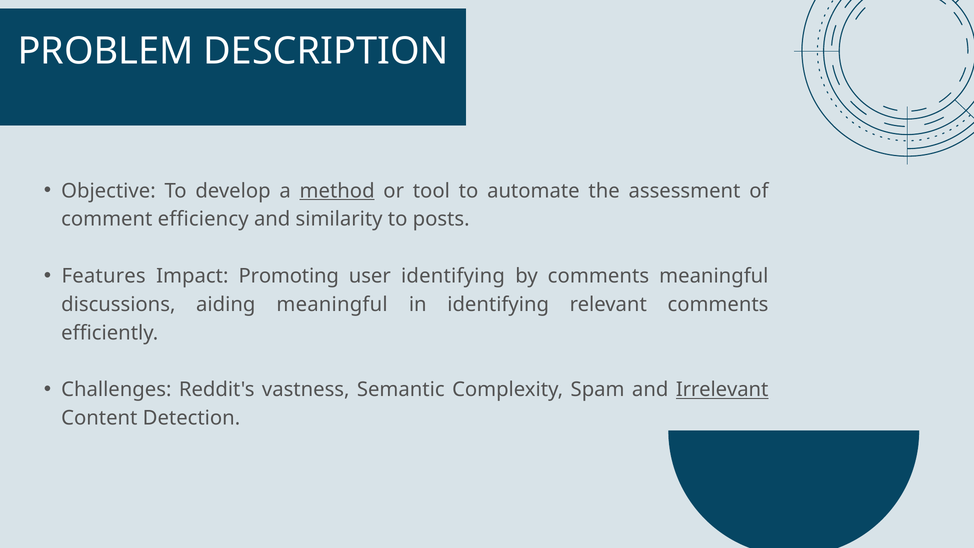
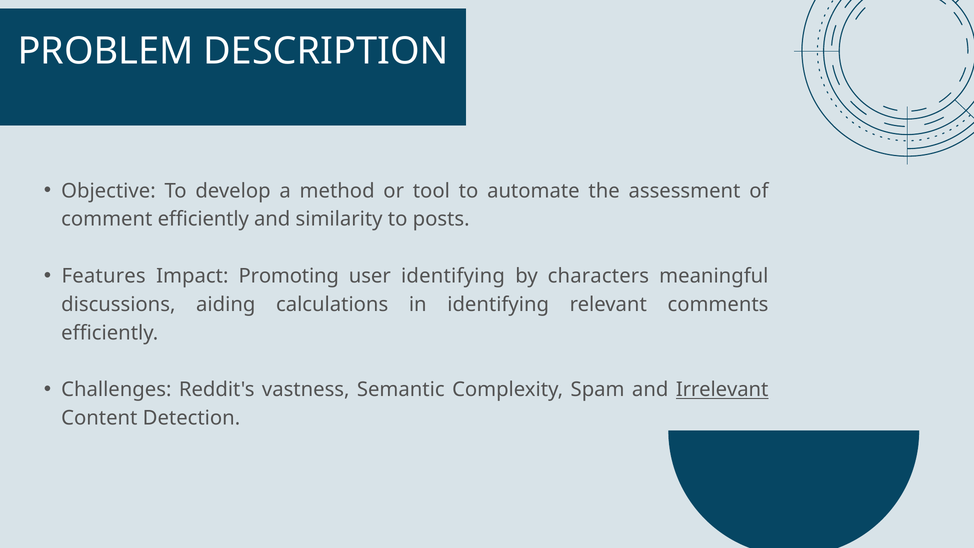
method underline: present -> none
comment efficiency: efficiency -> efficiently
by comments: comments -> characters
aiding meaningful: meaningful -> calculations
